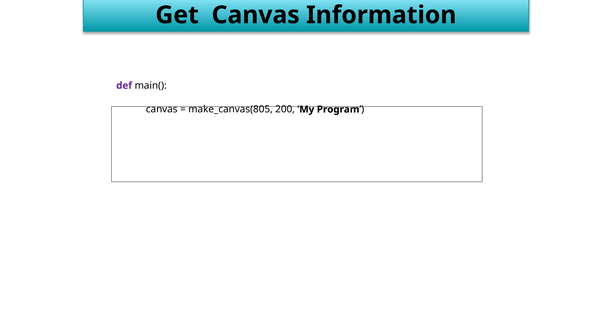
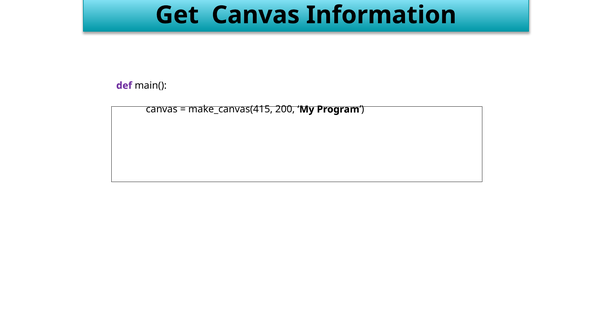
make_canvas(805: make_canvas(805 -> make_canvas(415
